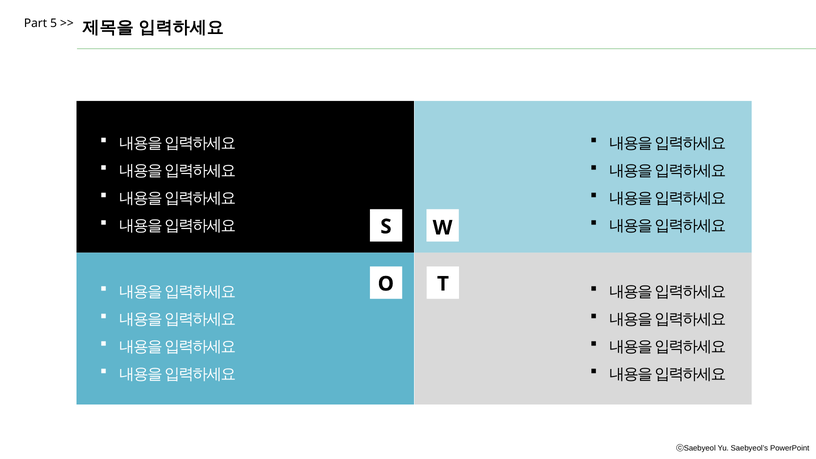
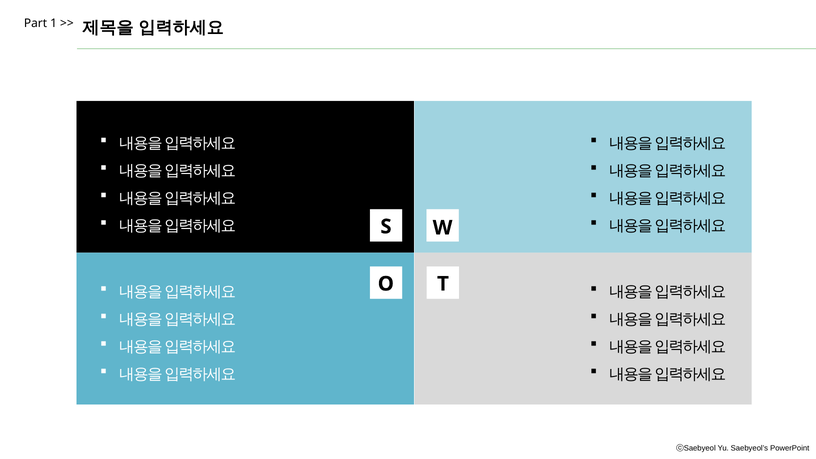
5: 5 -> 1
